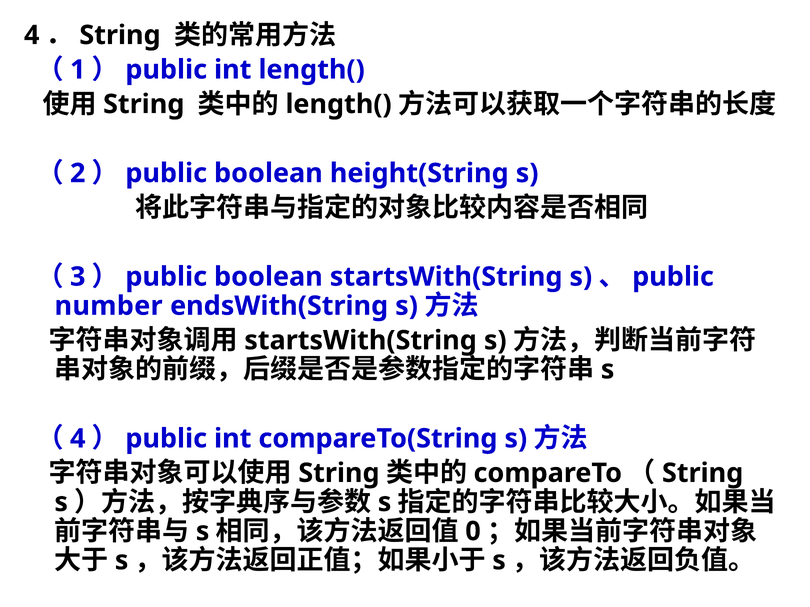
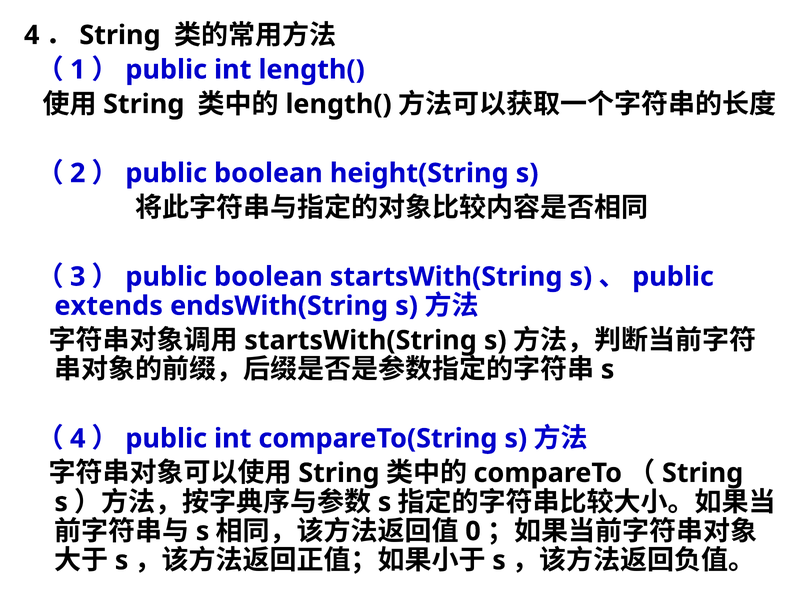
number: number -> extends
